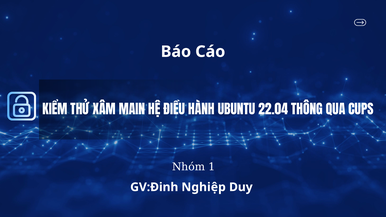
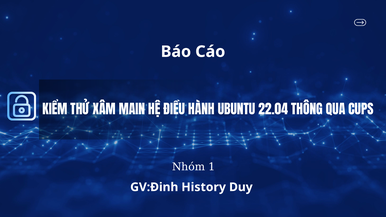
Nghiệp: Nghiệp -> History
